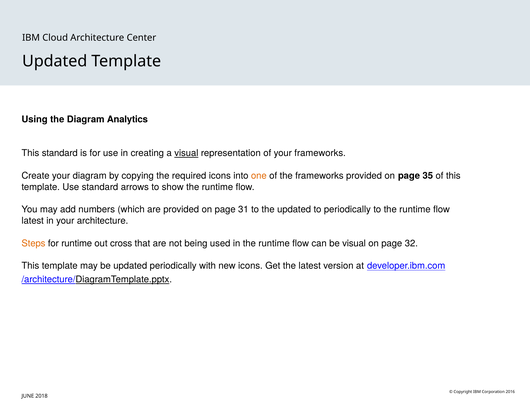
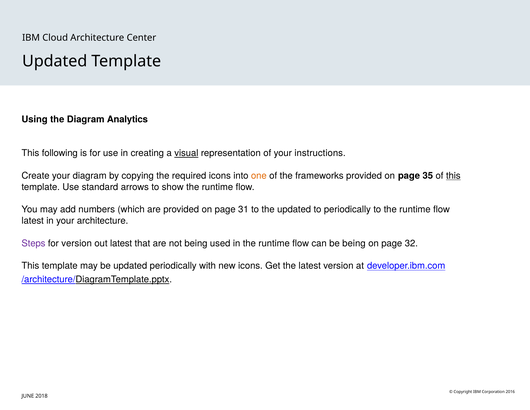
This standard: standard -> following
your frameworks: frameworks -> instructions
this at (453, 176) underline: none -> present
Steps colour: orange -> purple
for runtime: runtime -> version
out cross: cross -> latest
be visual: visual -> being
